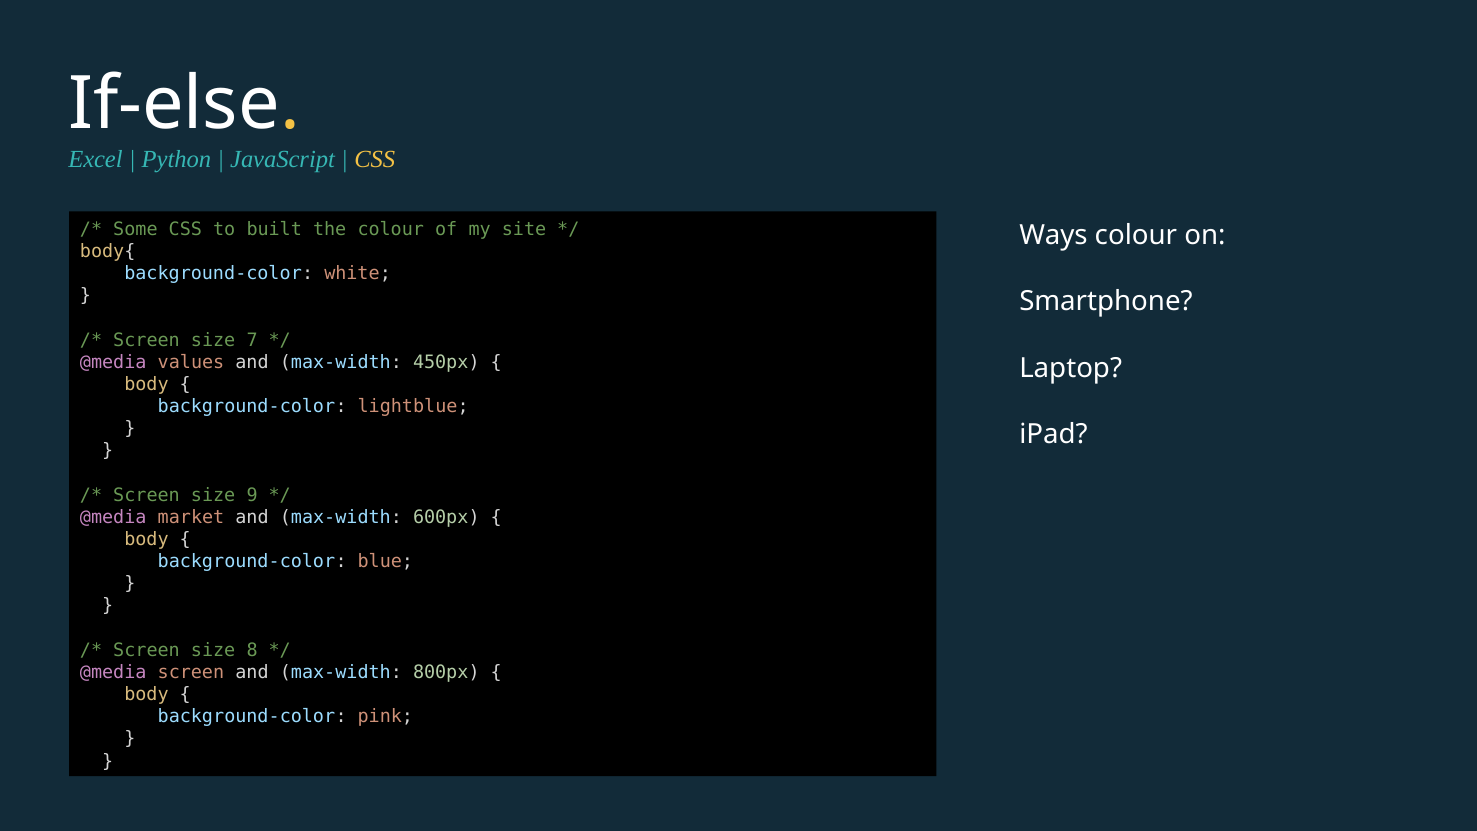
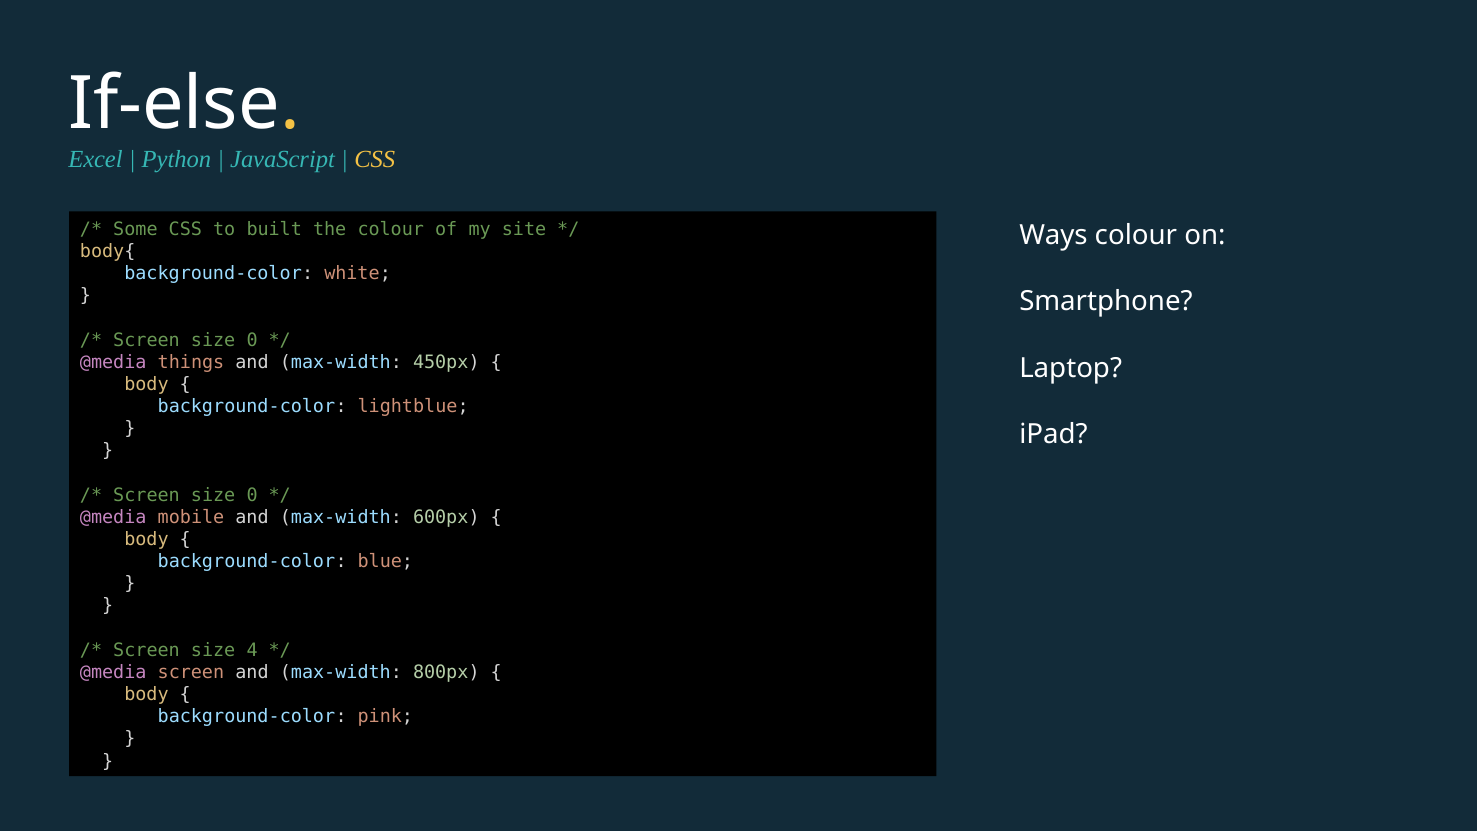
7 at (252, 340): 7 -> 0
values: values -> things
9 at (252, 495): 9 -> 0
market: market -> mobile
8: 8 -> 4
